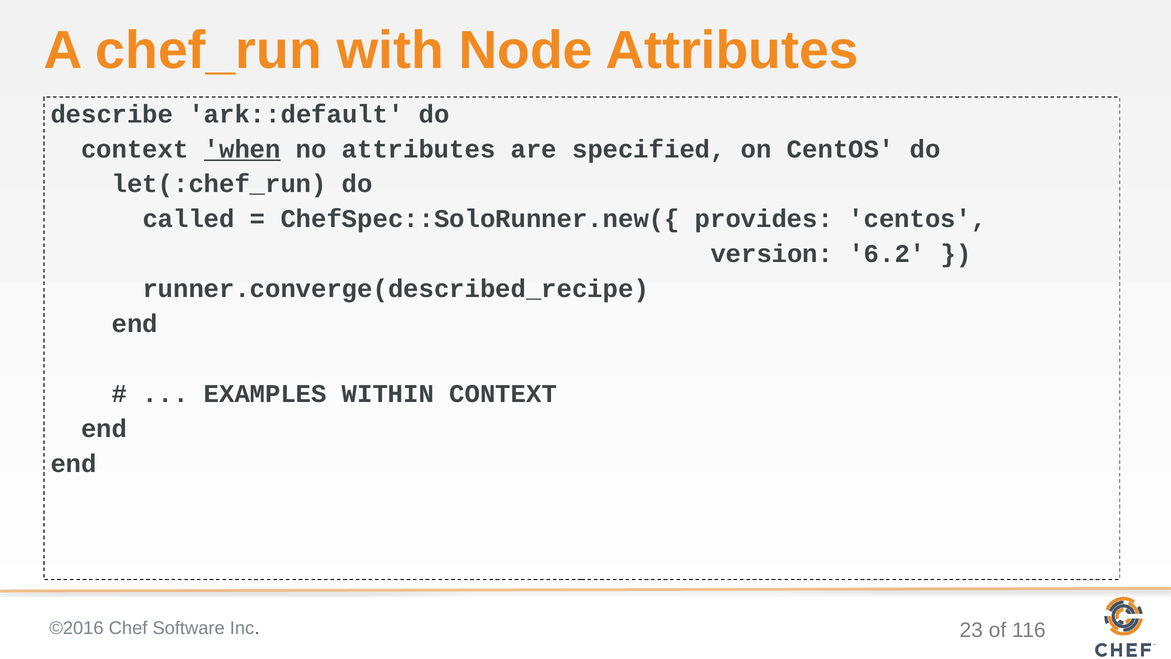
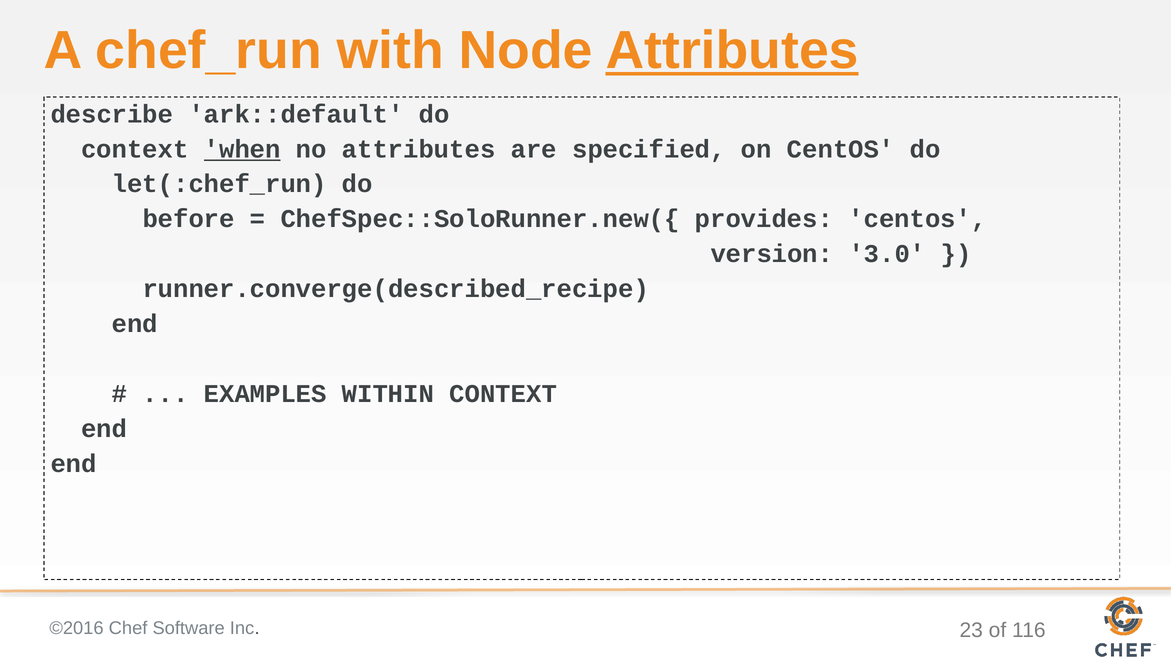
Attributes at (732, 51) underline: none -> present
called: called -> before
6.2: 6.2 -> 3.0
